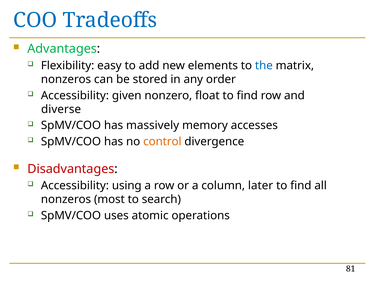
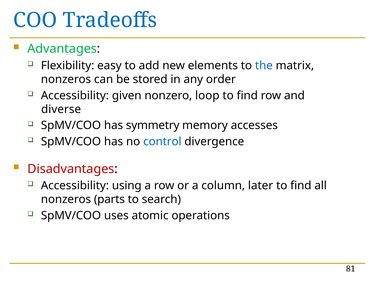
float: float -> loop
massively: massively -> symmetry
control colour: orange -> blue
most: most -> parts
